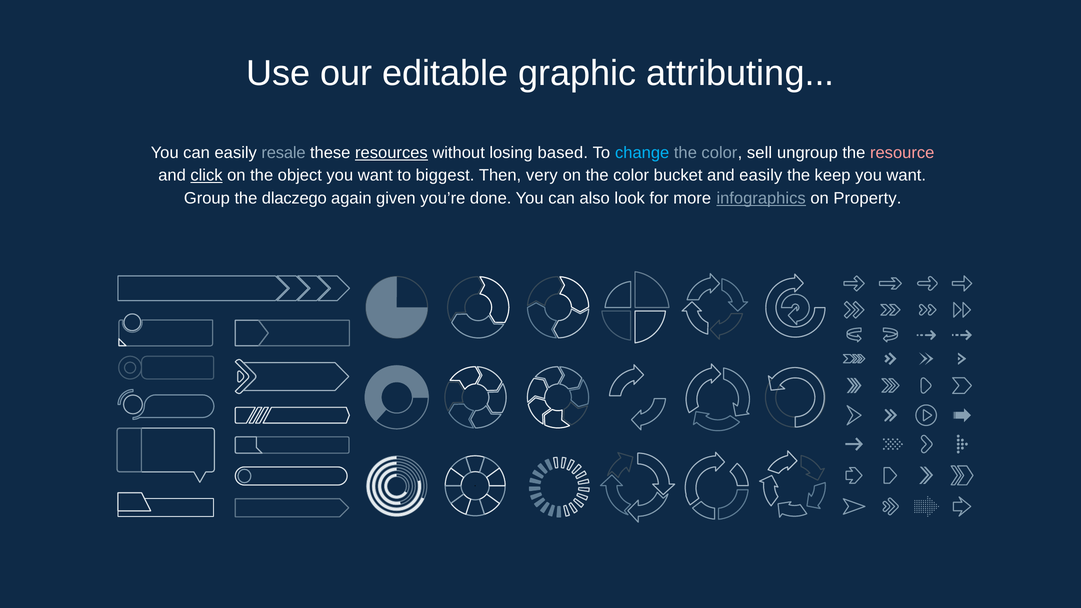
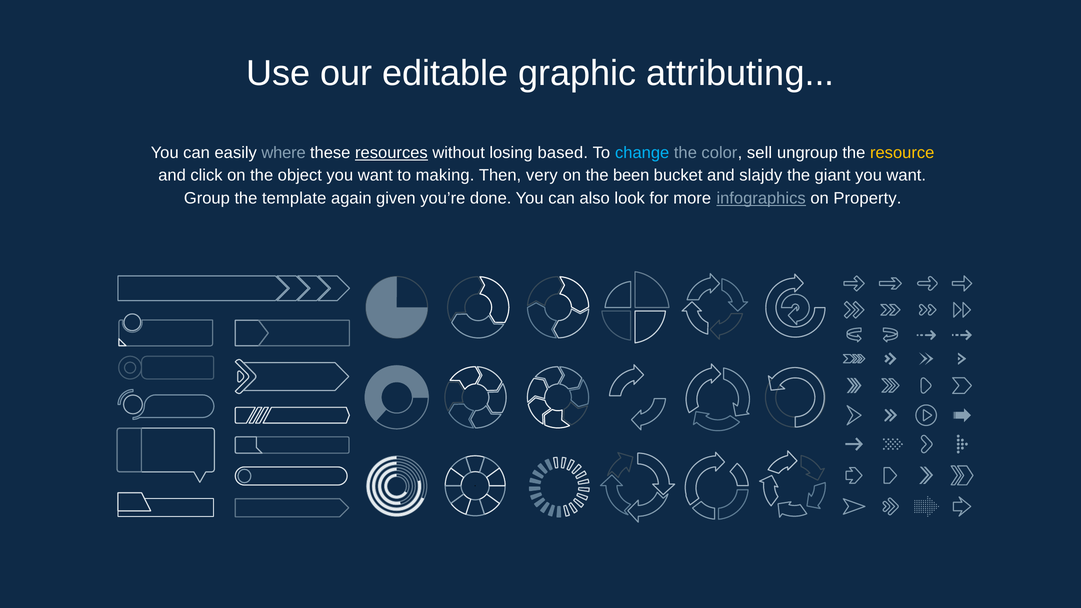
resale: resale -> where
resource colour: pink -> yellow
click underline: present -> none
biggest: biggest -> making
on the color: color -> been
and easily: easily -> slajdy
keep: keep -> giant
dlaczego: dlaczego -> template
